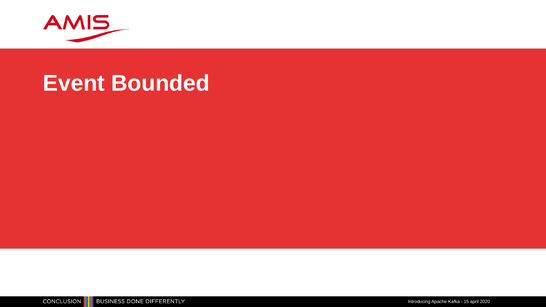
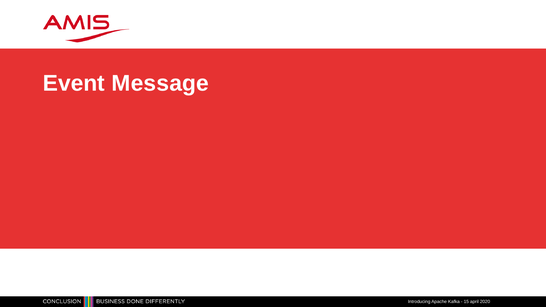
Bounded: Bounded -> Message
